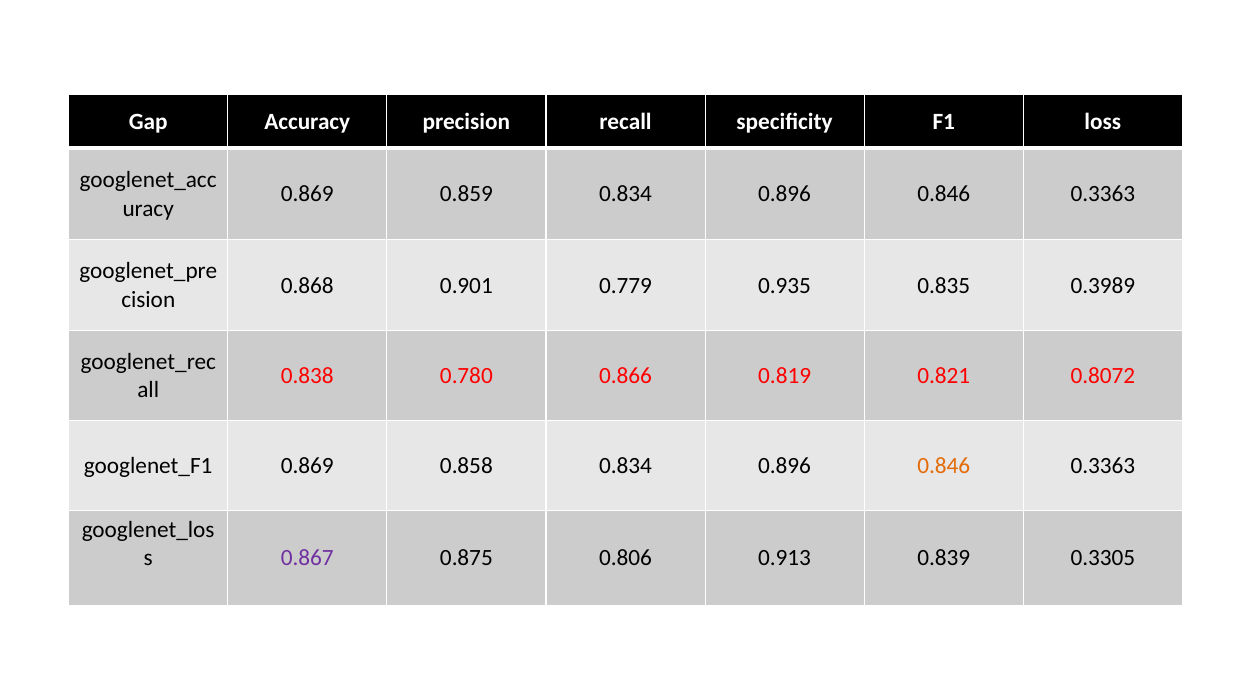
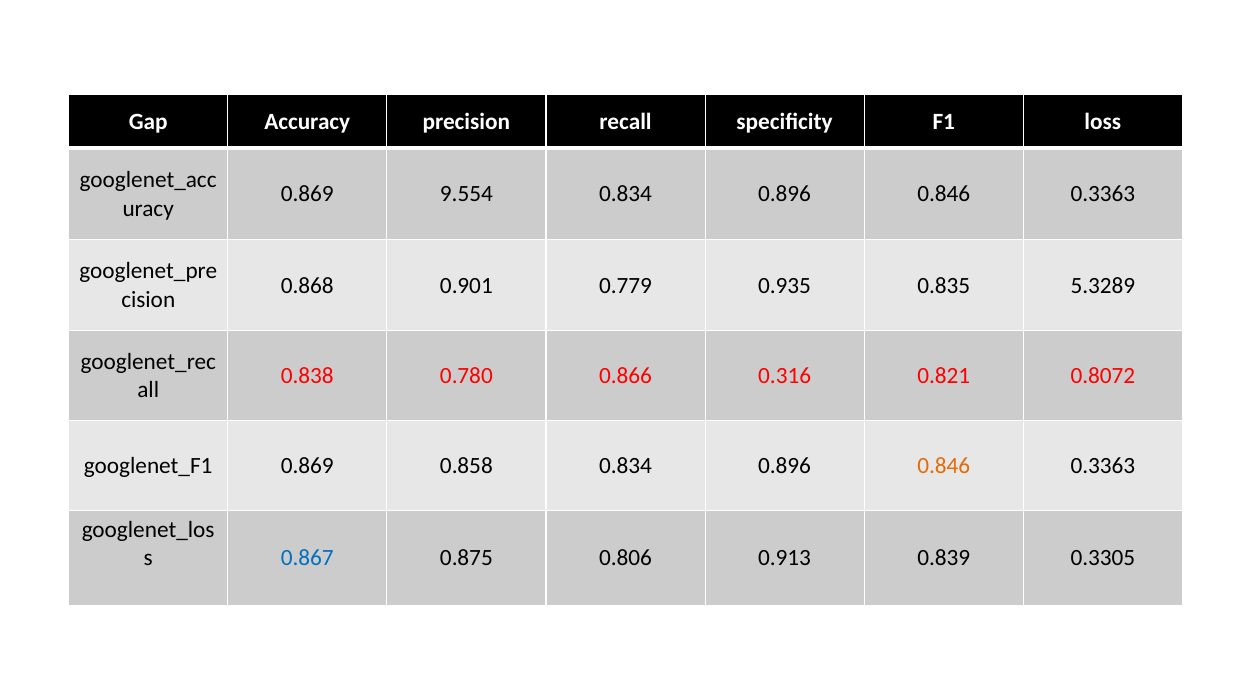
0.859: 0.859 -> 9.554
0.3989: 0.3989 -> 5.3289
0.819: 0.819 -> 0.316
0.867 colour: purple -> blue
